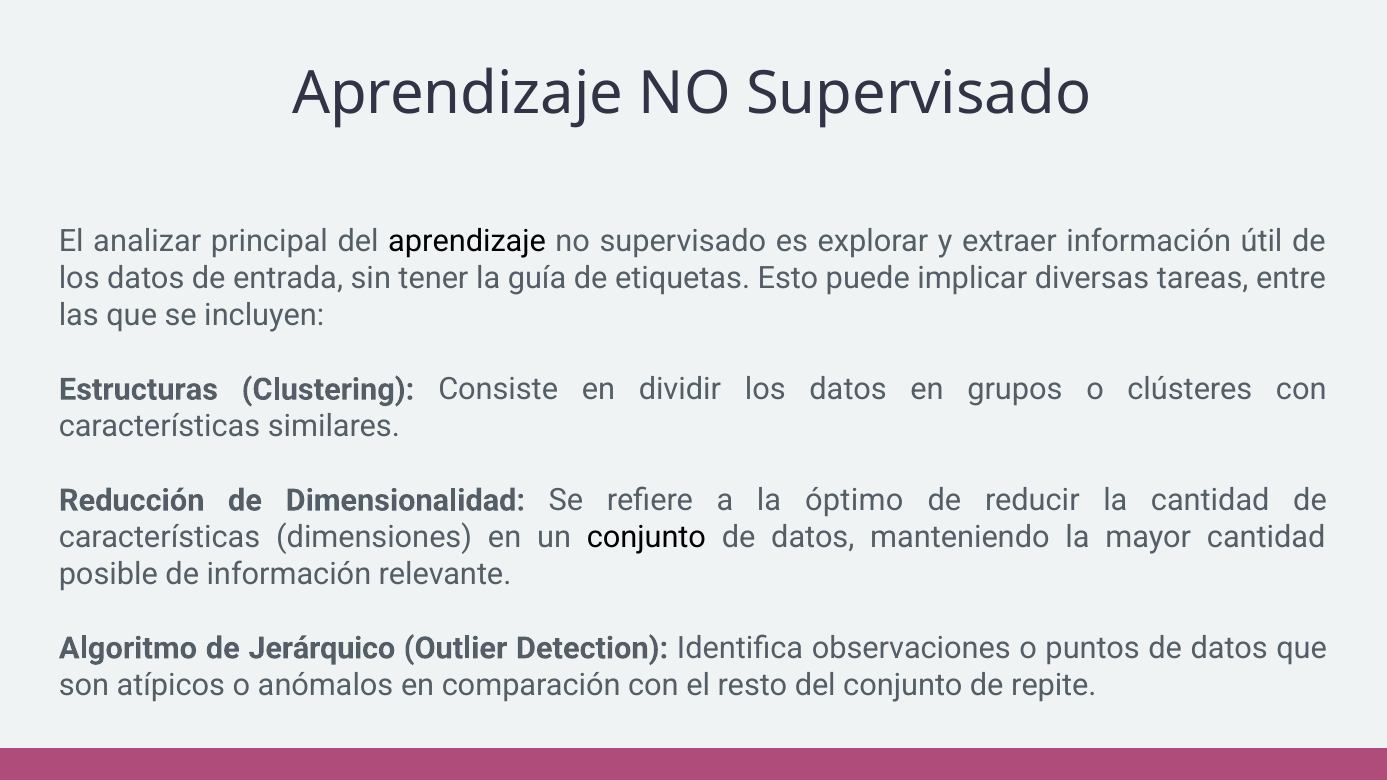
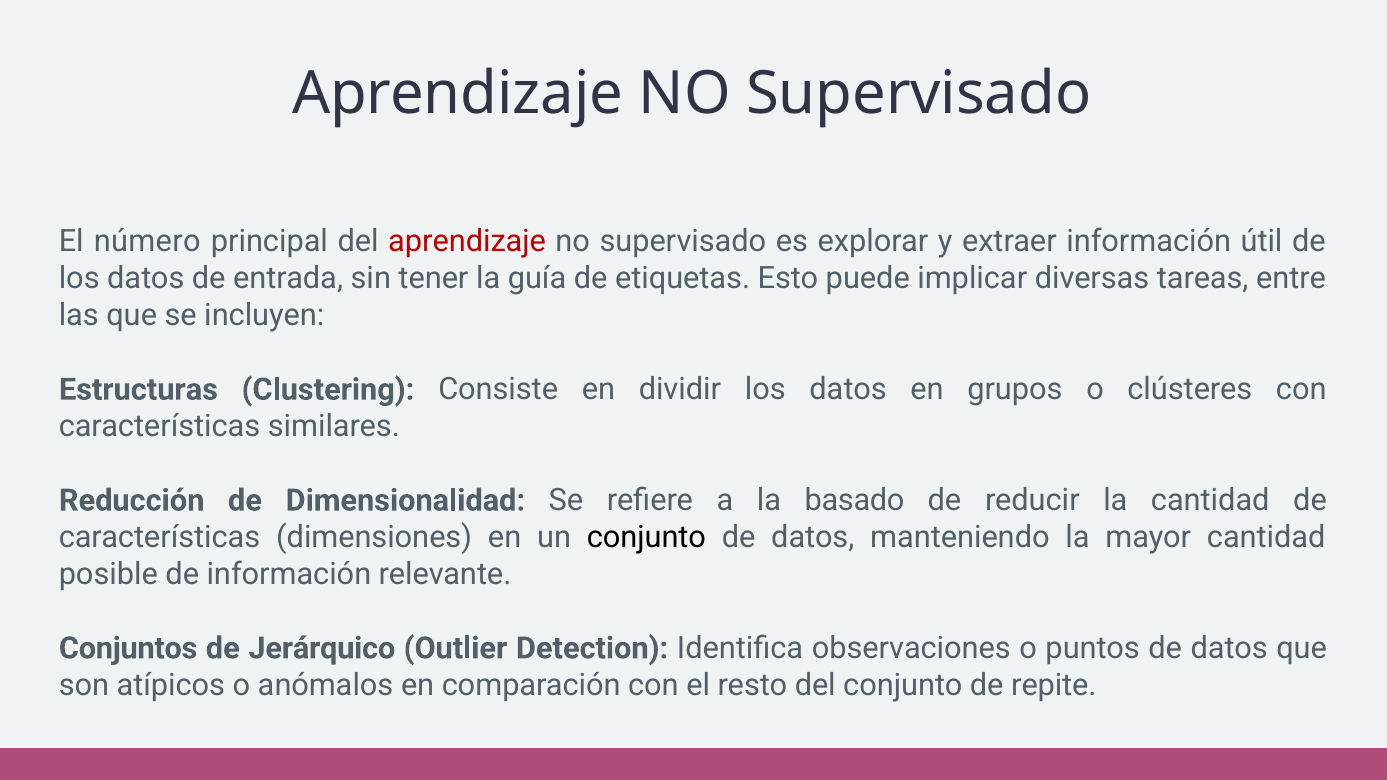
analizar: analizar -> número
aprendizaje at (467, 242) colour: black -> red
óptimo: óptimo -> basado
Algoritmo: Algoritmo -> Conjuntos
